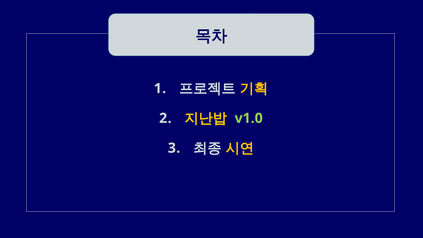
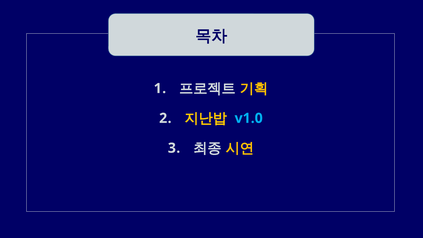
v1.0 colour: light green -> light blue
